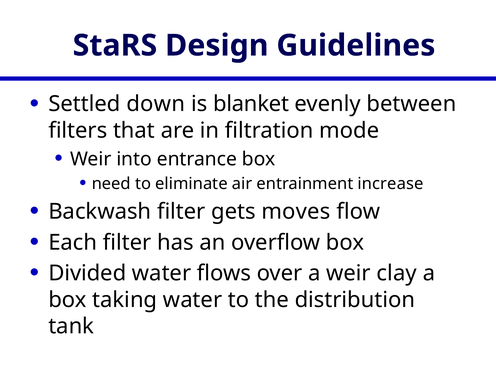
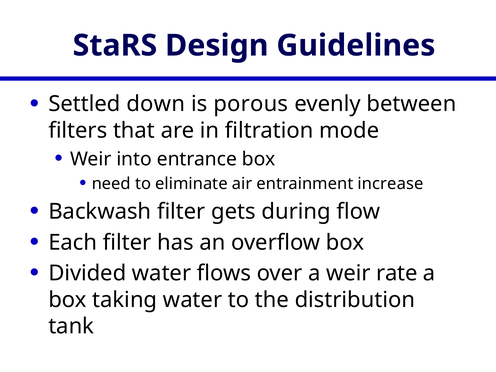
blanket: blanket -> porous
moves: moves -> during
clay: clay -> rate
